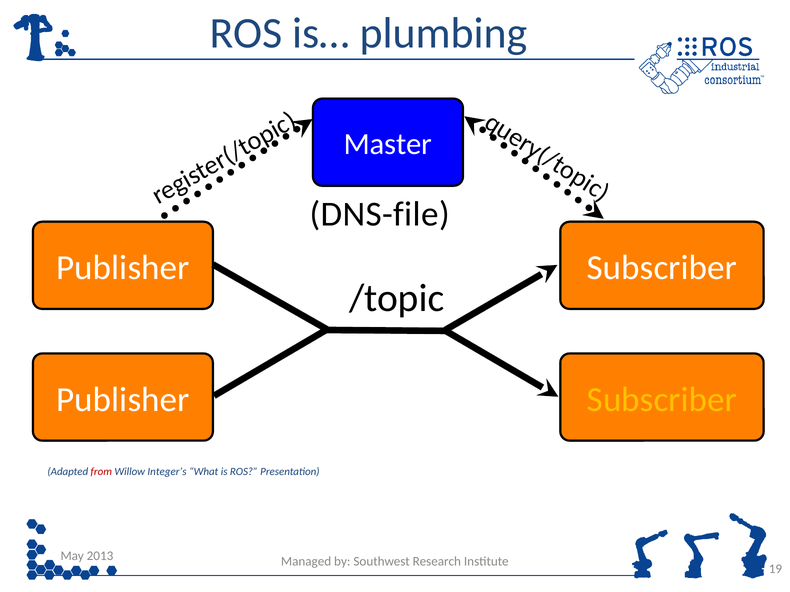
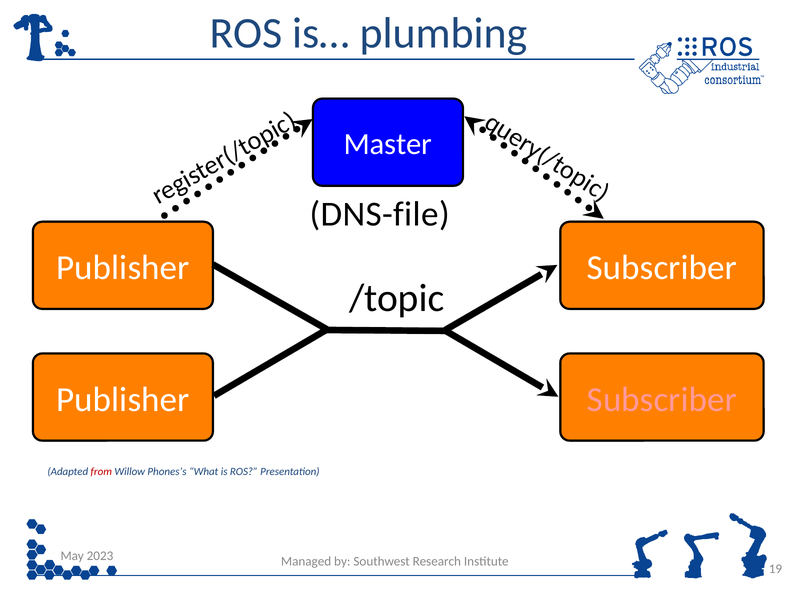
Subscriber at (662, 400) colour: yellow -> pink
Integer’s: Integer’s -> Phones’s
2013: 2013 -> 2023
